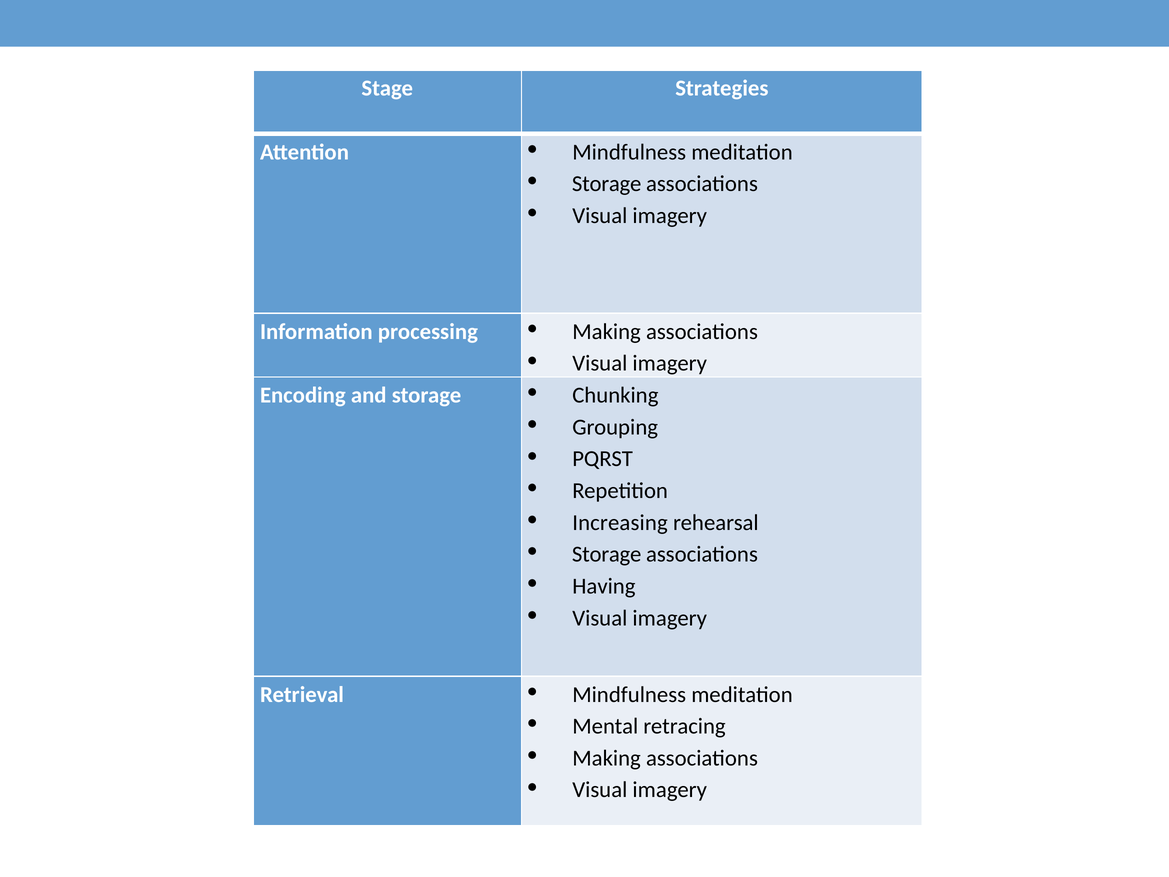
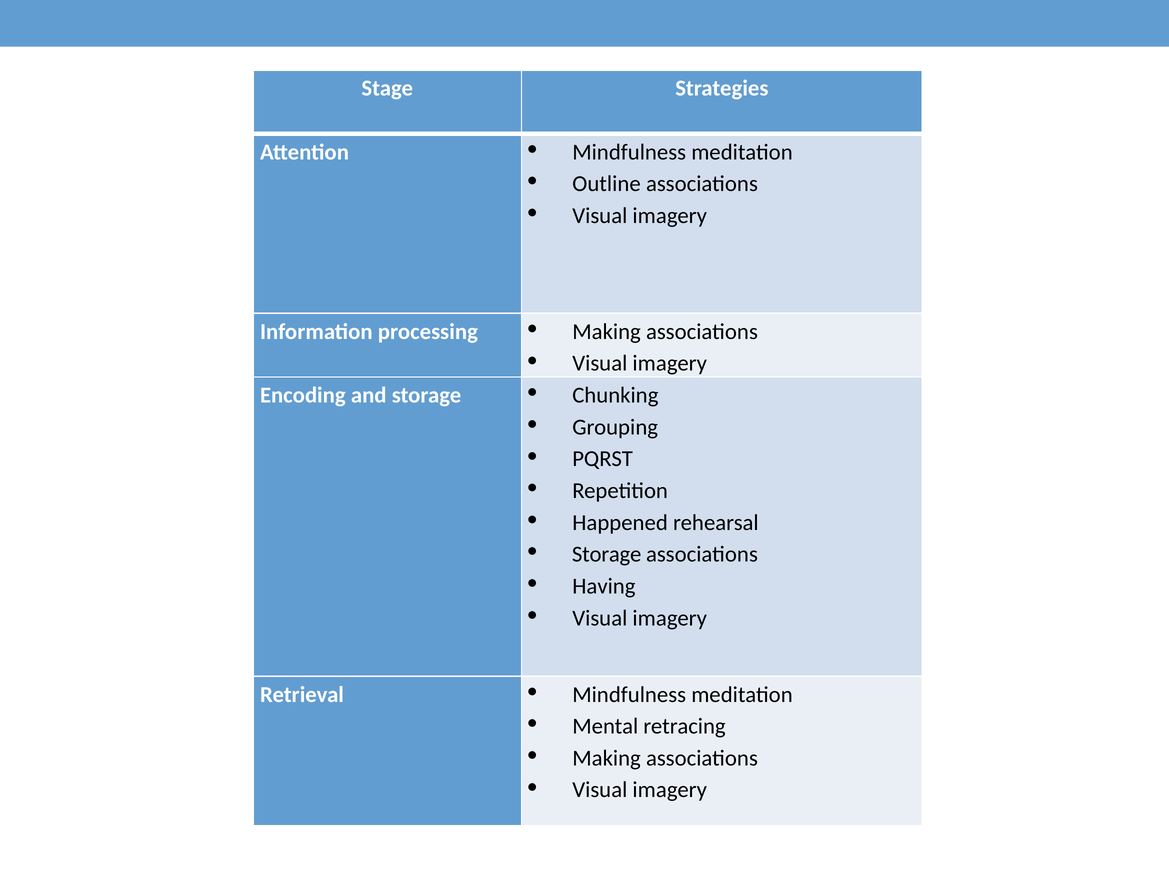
Storage at (607, 184): Storage -> Outline
Increasing: Increasing -> Happened
